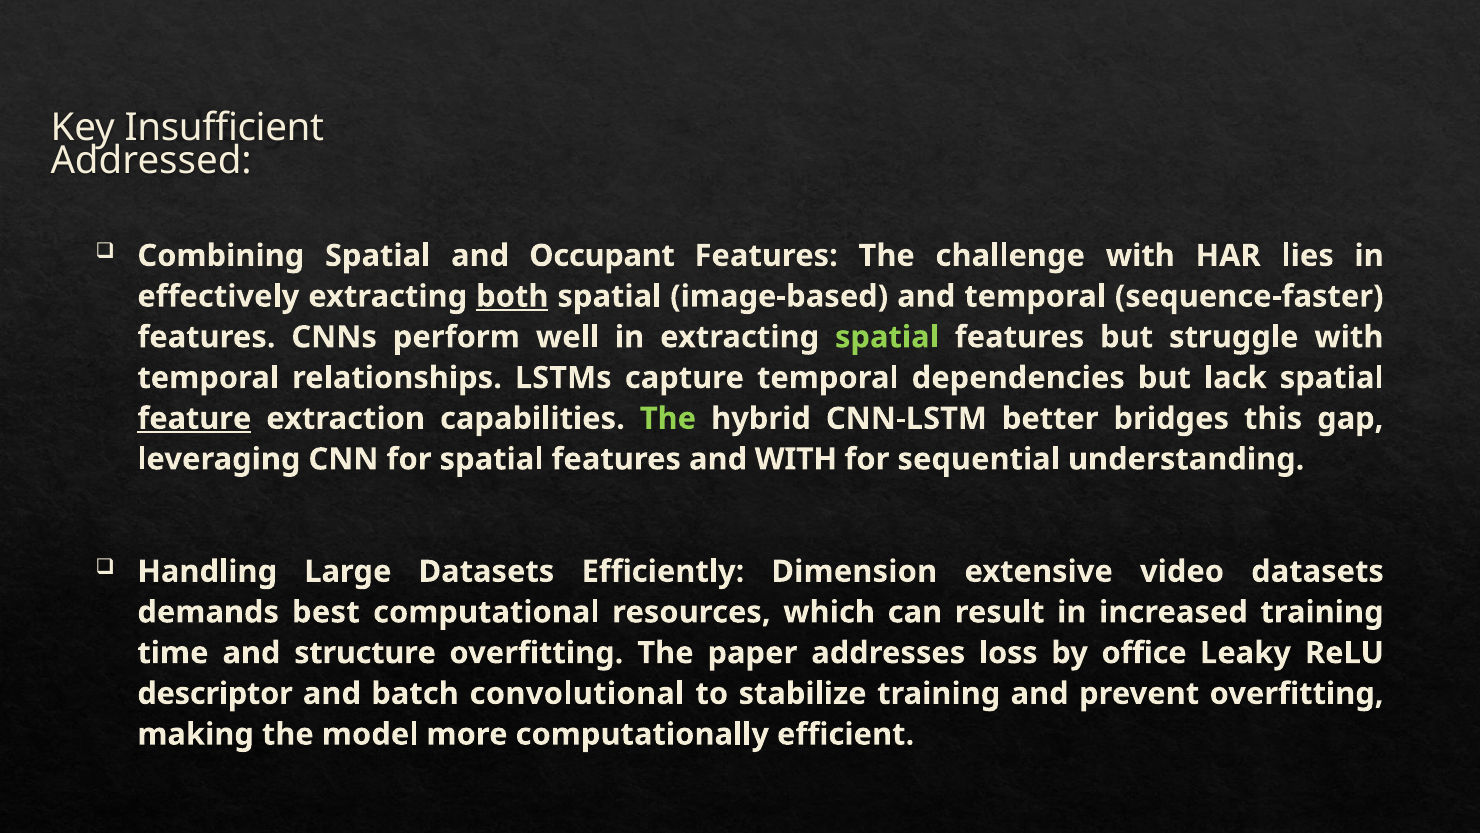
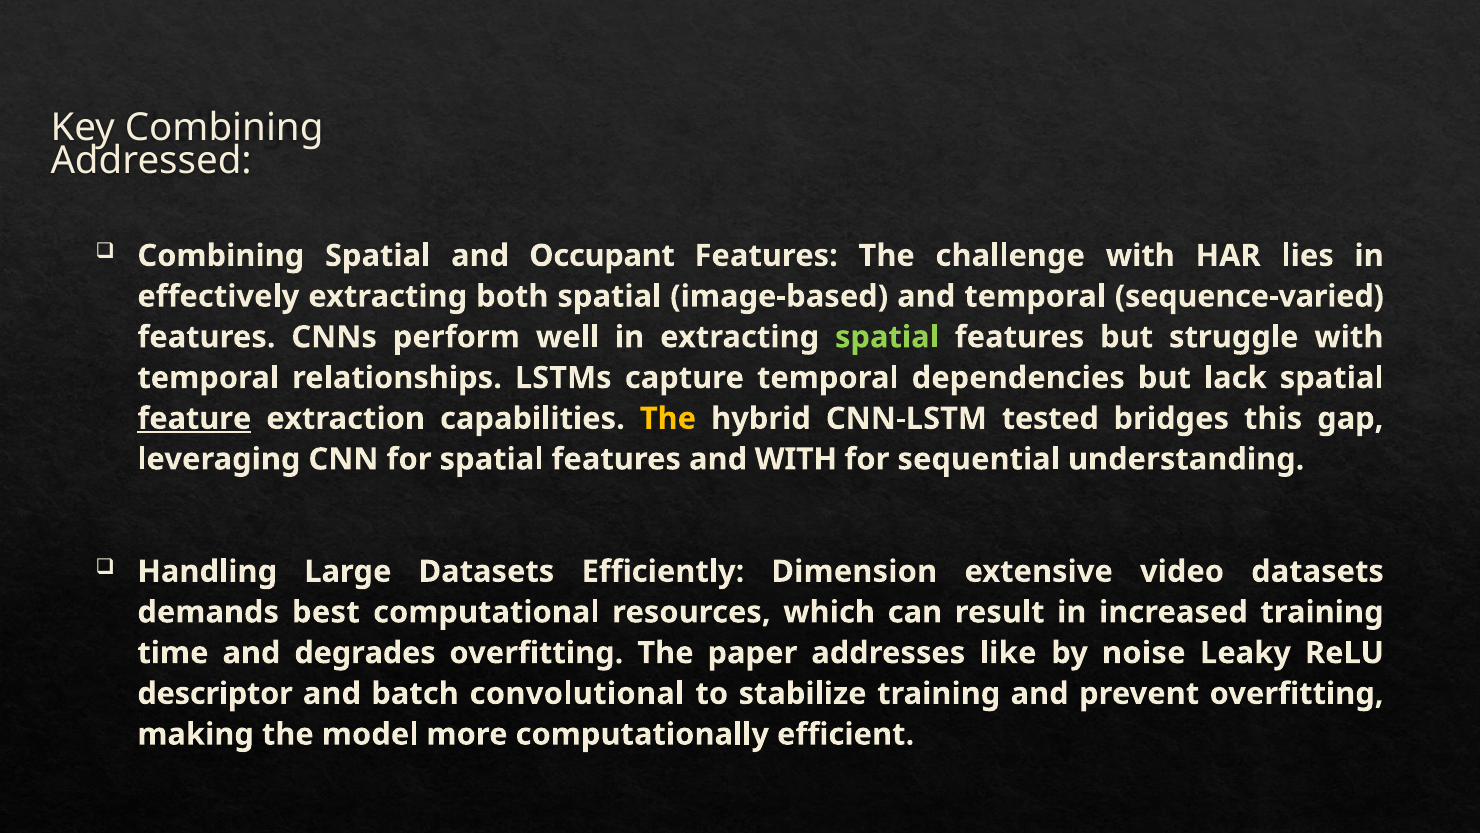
Key Insufficient: Insufficient -> Combining
both underline: present -> none
sequence-faster: sequence-faster -> sequence-varied
The at (668, 418) colour: light green -> yellow
better: better -> tested
structure: structure -> degrades
loss: loss -> like
office: office -> noise
